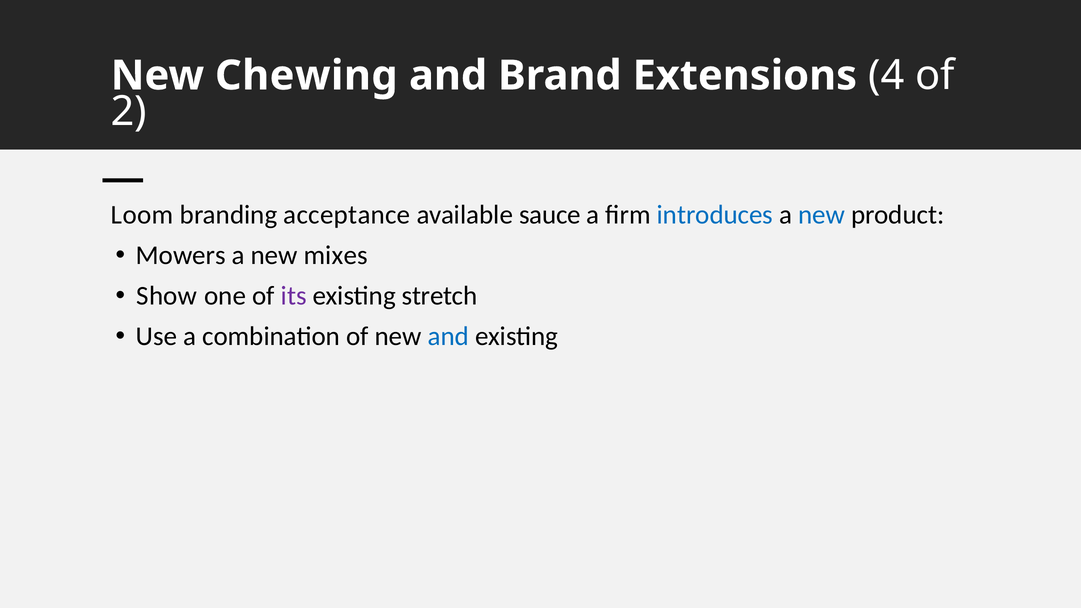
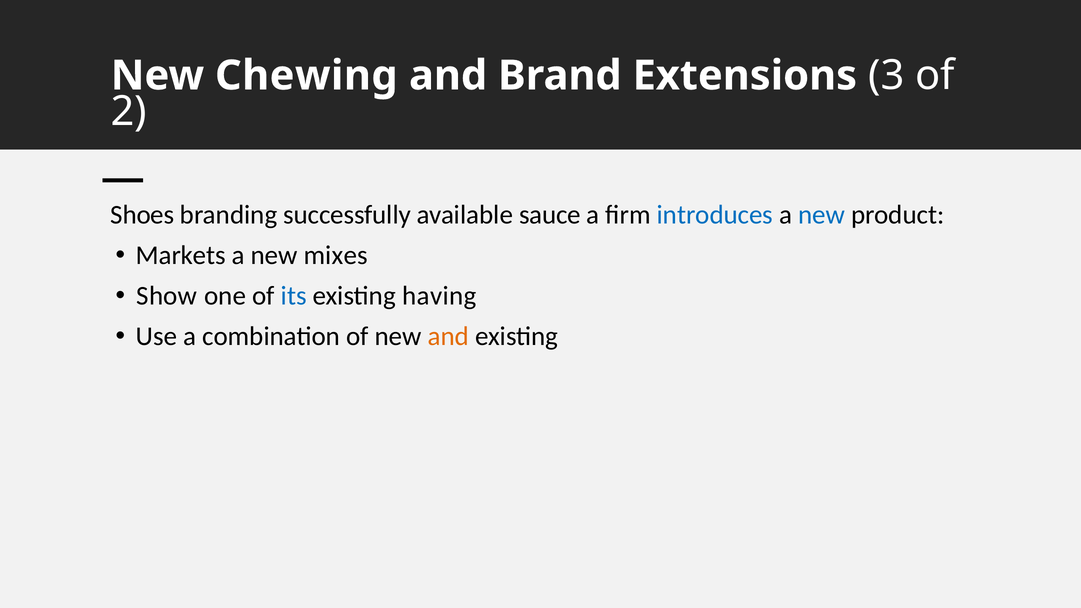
4: 4 -> 3
Loom: Loom -> Shoes
acceptance: acceptance -> successfully
Mowers: Mowers -> Markets
its colour: purple -> blue
stretch: stretch -> having
and at (448, 336) colour: blue -> orange
